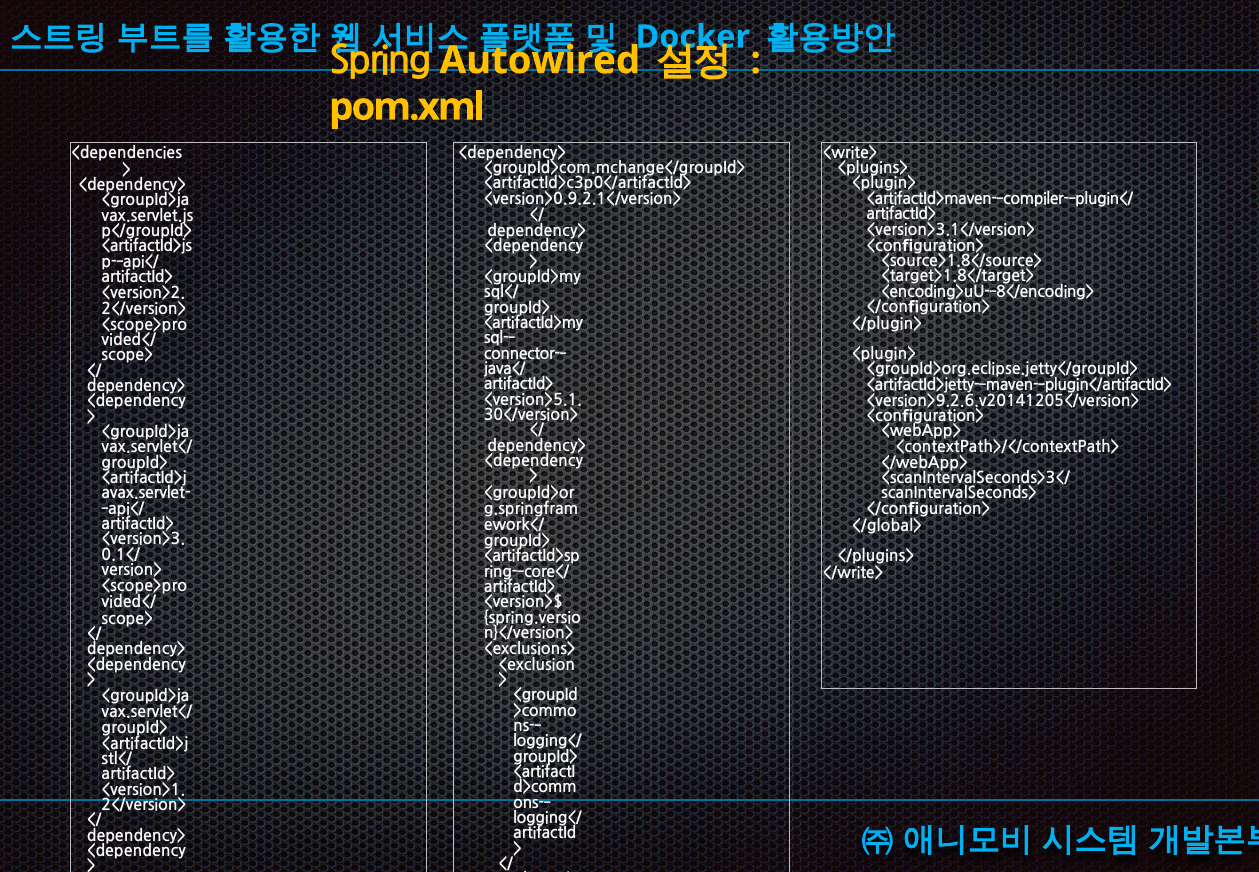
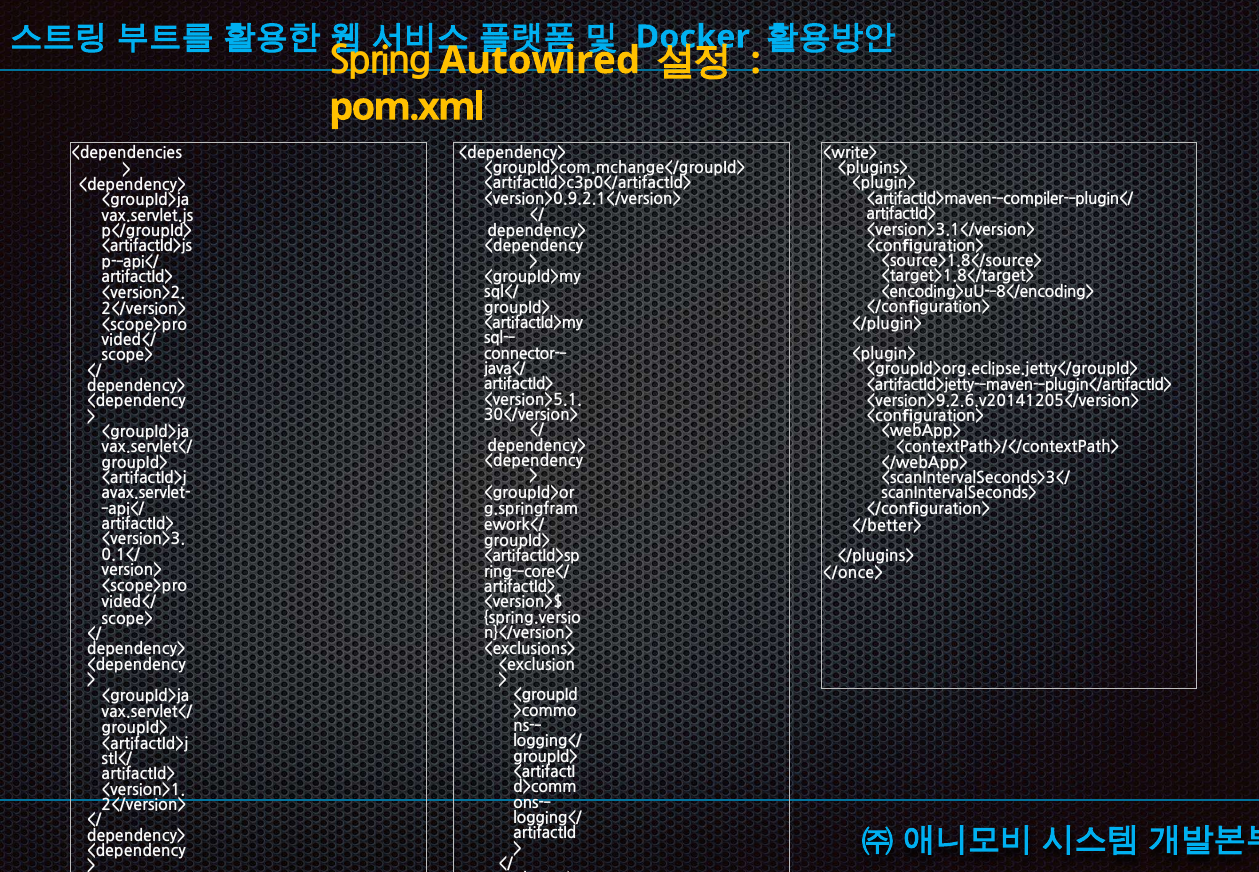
</global>: </global> -> </better>
</write>: </write> -> </once>
